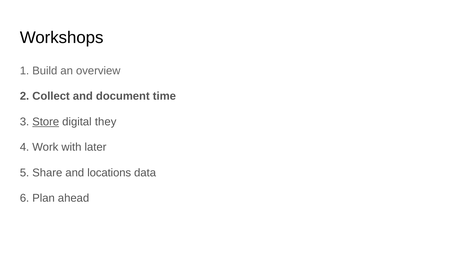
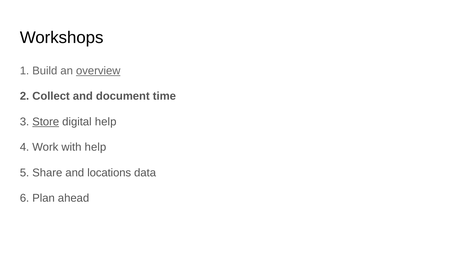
overview underline: none -> present
digital they: they -> help
with later: later -> help
